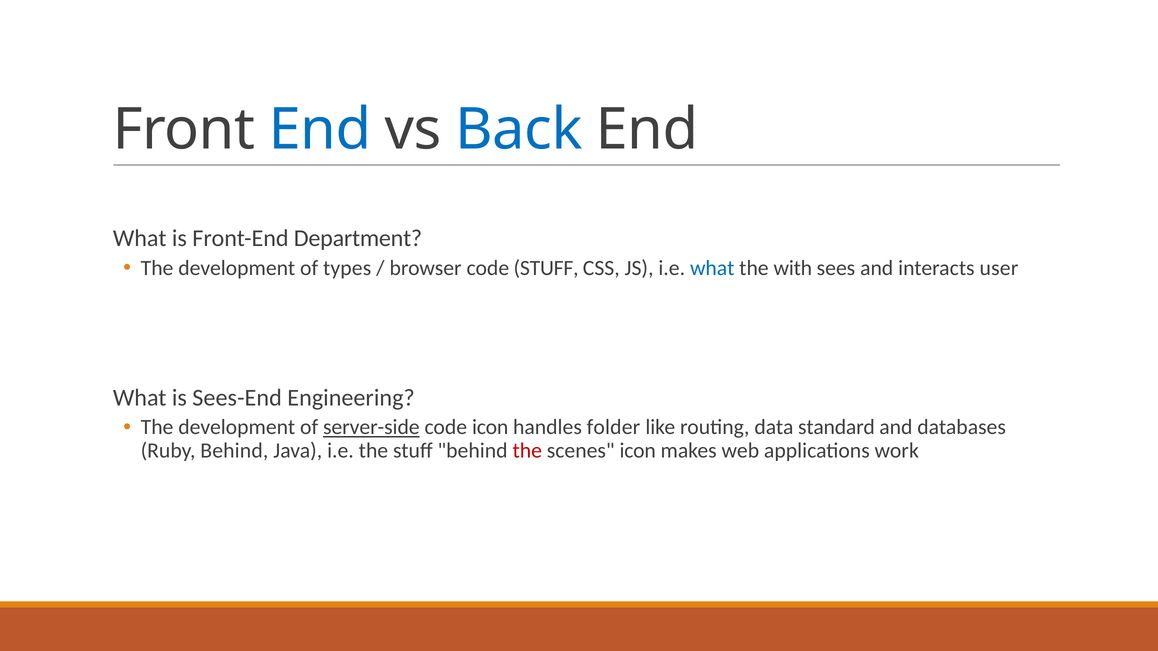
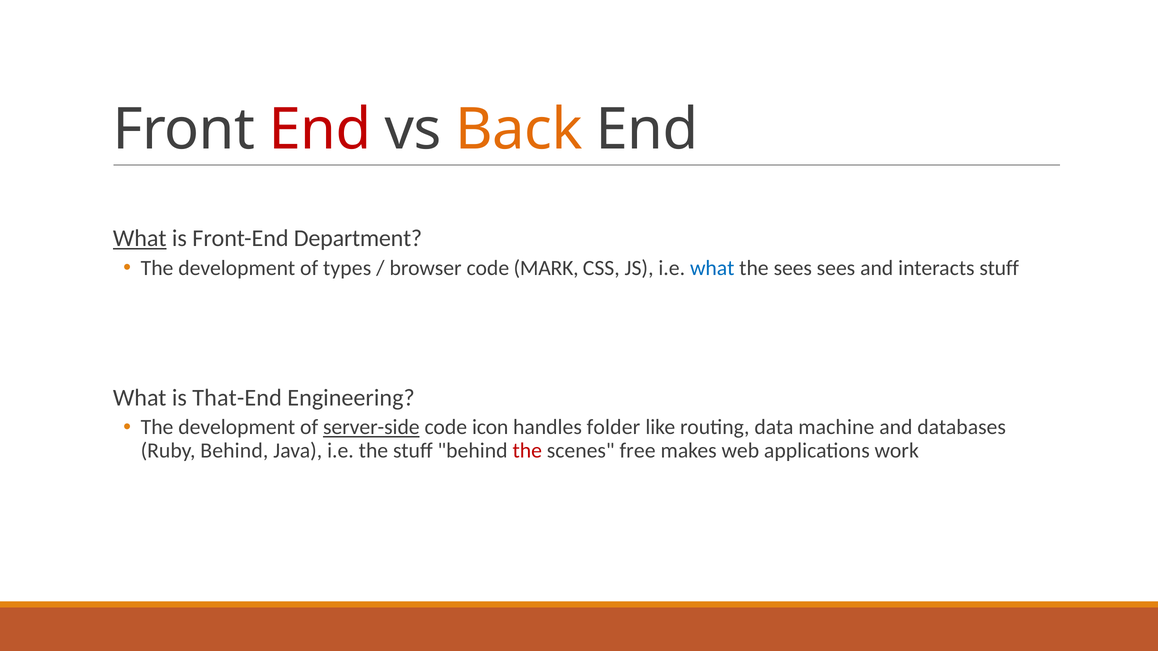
End at (320, 130) colour: blue -> red
Back colour: blue -> orange
What at (140, 238) underline: none -> present
code STUFF: STUFF -> MARK
the with: with -> sees
interacts user: user -> stuff
Sees-End: Sees-End -> That-End
standard: standard -> machine
scenes icon: icon -> free
